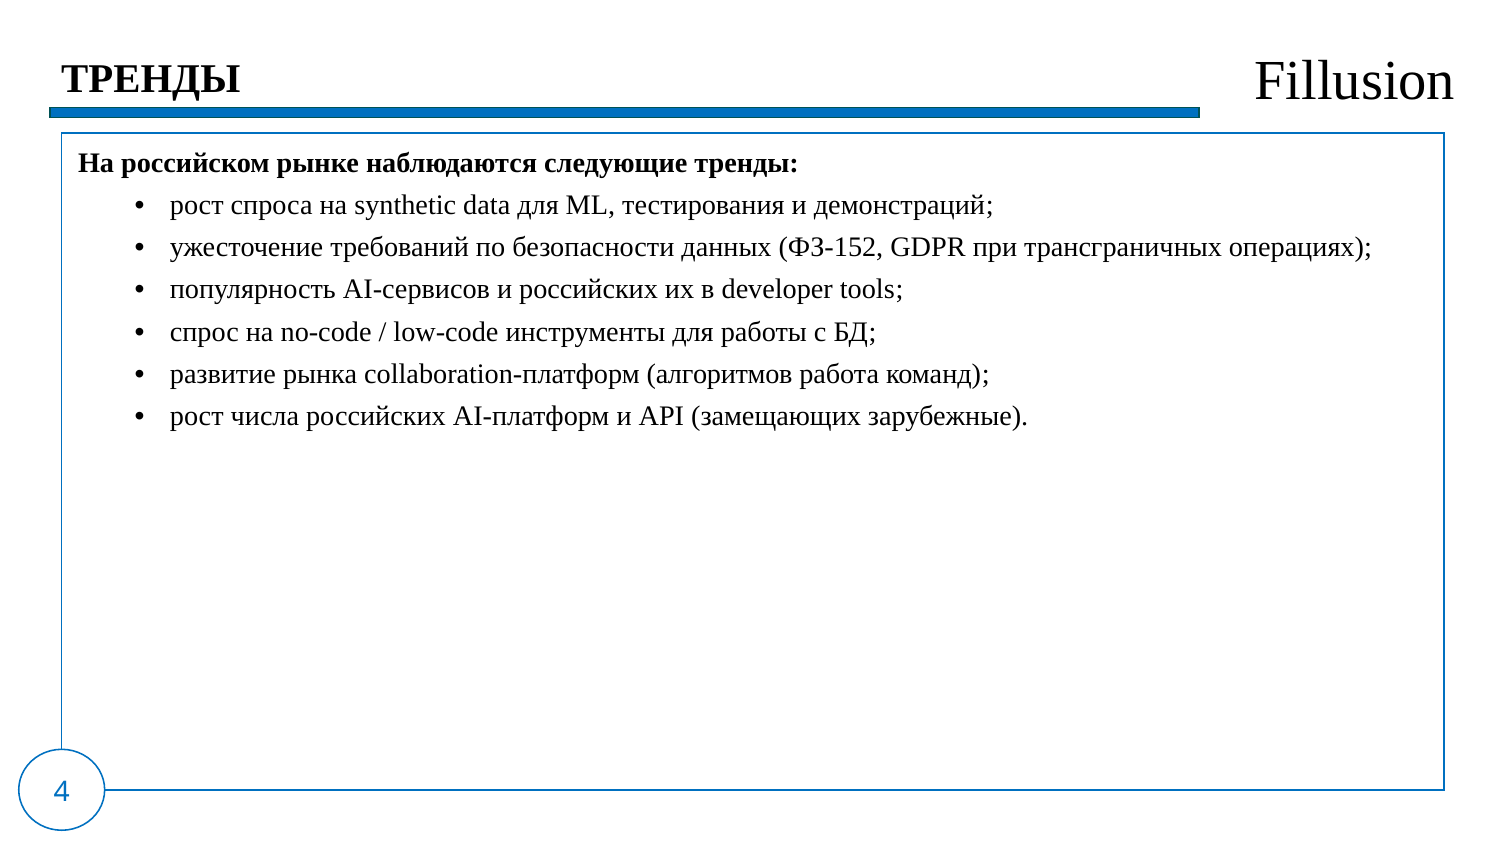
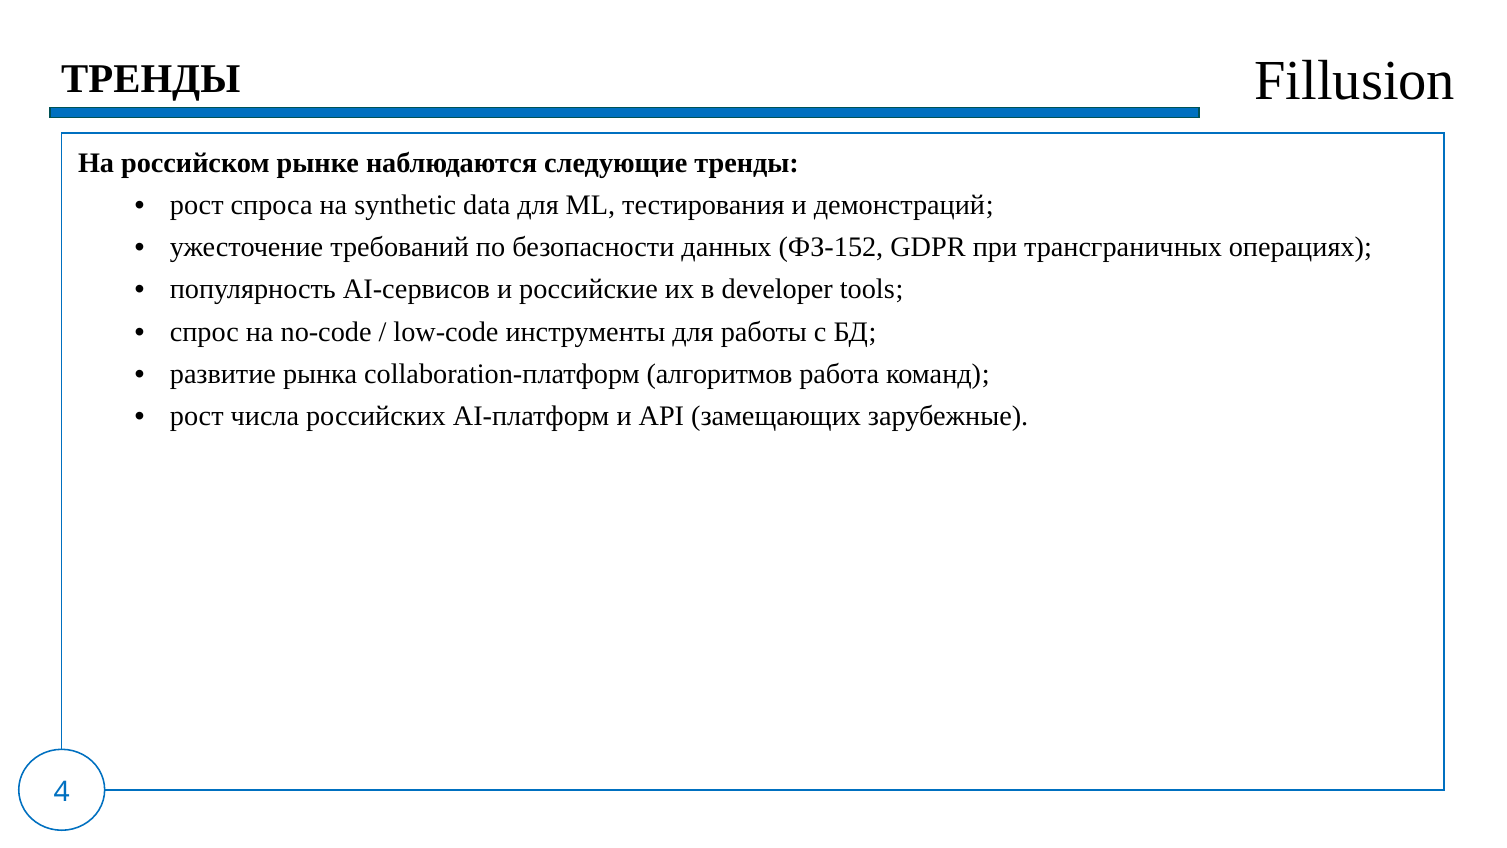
и российских: российских -> российские
